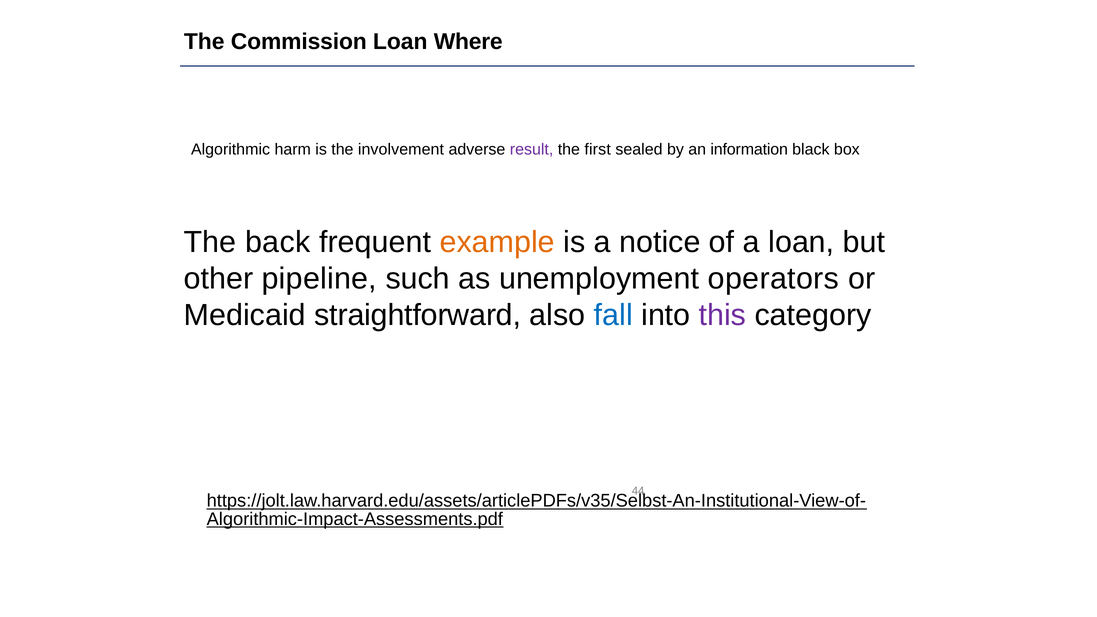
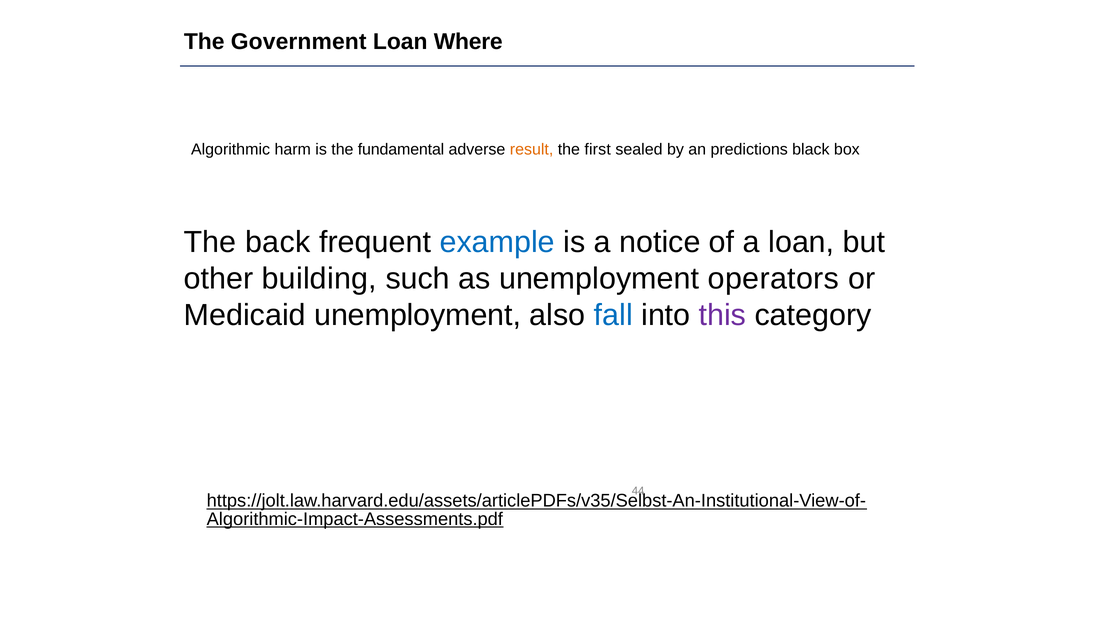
Commission: Commission -> Government
involvement: involvement -> fundamental
result colour: purple -> orange
information: information -> predictions
example colour: orange -> blue
pipeline: pipeline -> building
Medicaid straightforward: straightforward -> unemployment
